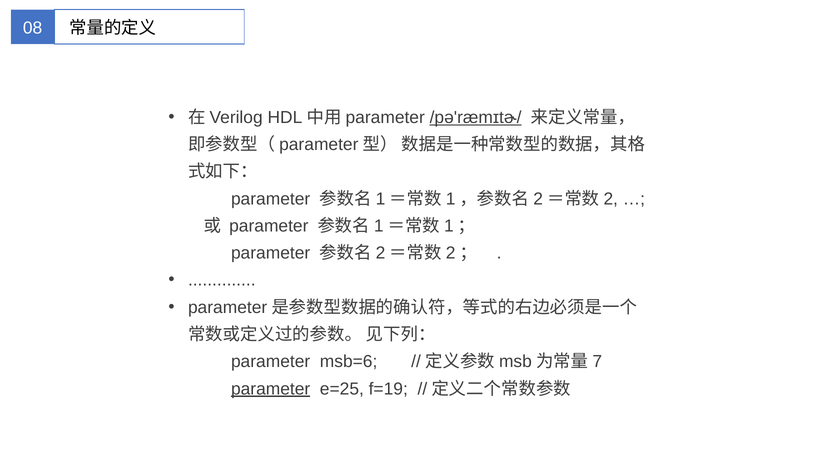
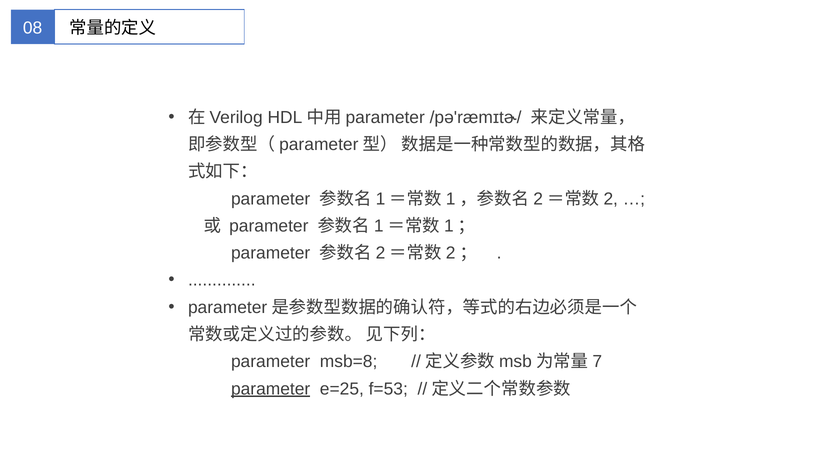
/pə'ræmɪtɚ/ underline: present -> none
msb=6: msb=6 -> msb=8
f=19: f=19 -> f=53
